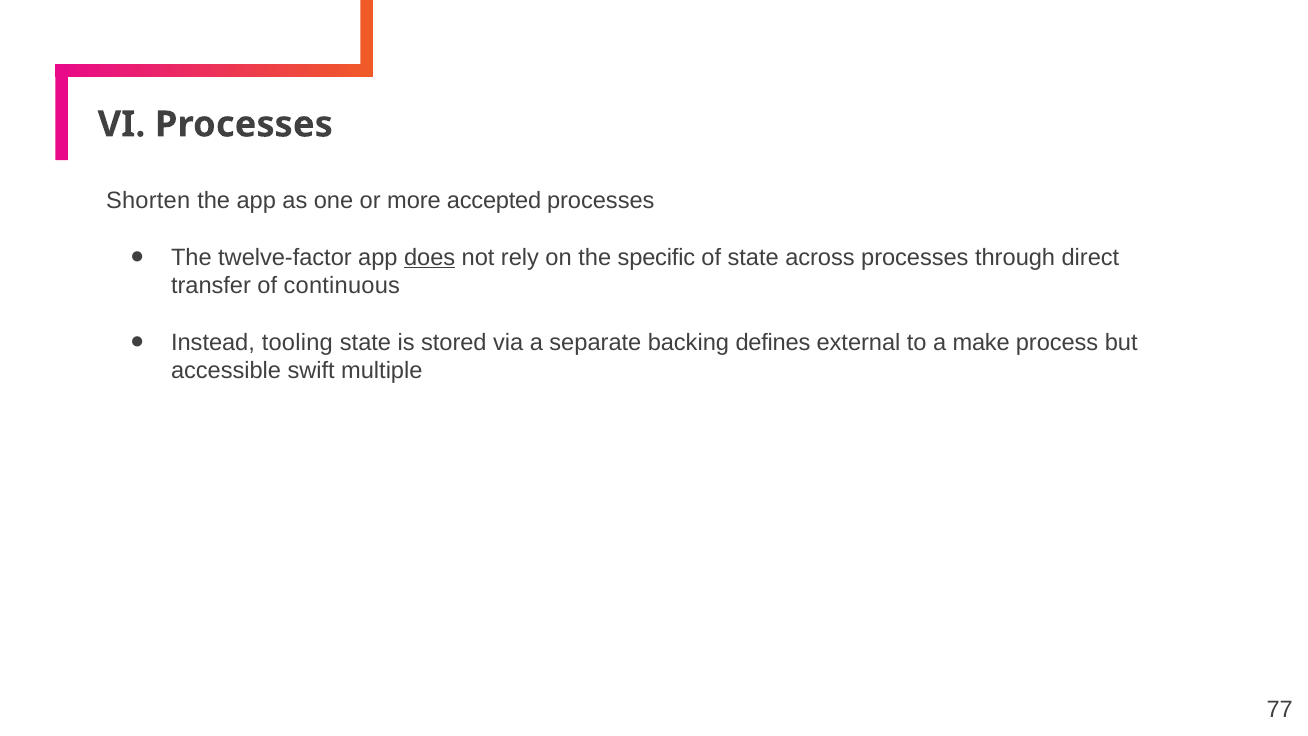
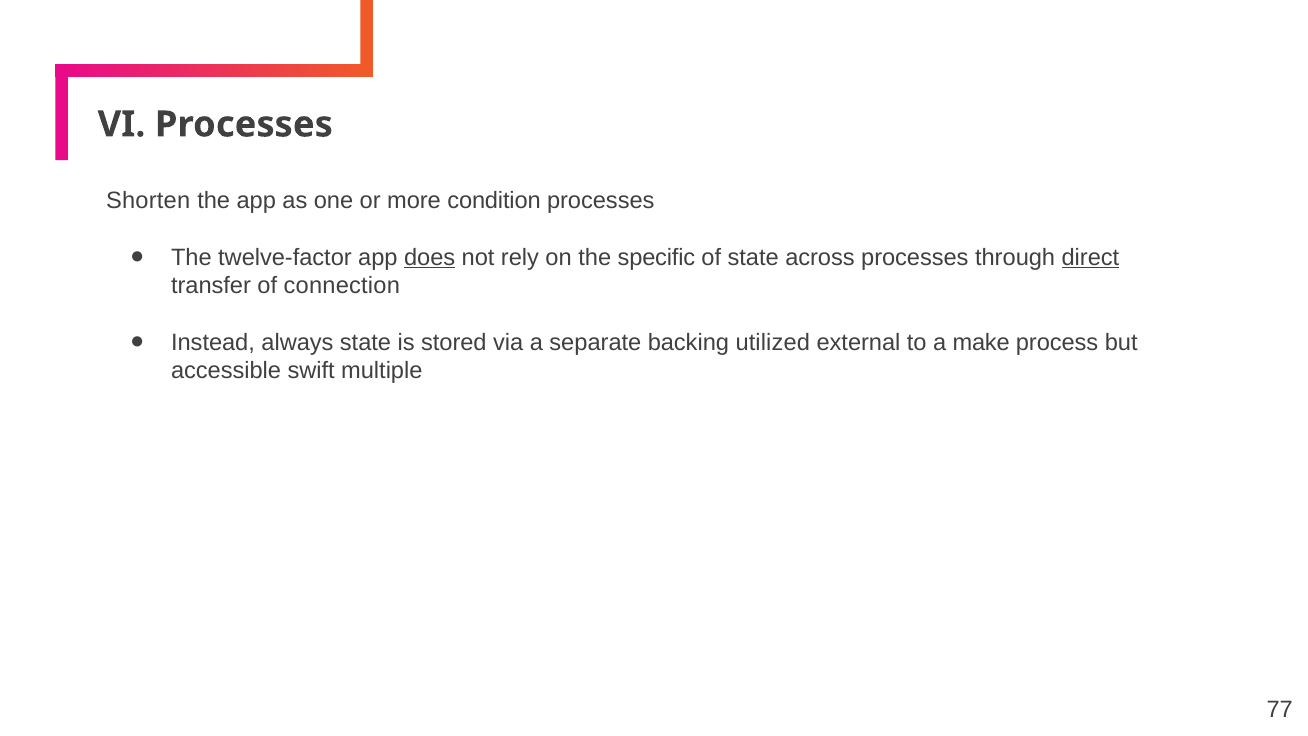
accepted: accepted -> condition
direct underline: none -> present
continuous: continuous -> connection
tooling: tooling -> always
defines: defines -> utilized
